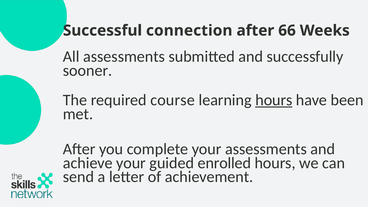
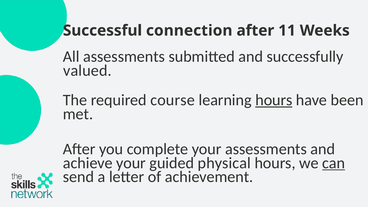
66: 66 -> 11
sooner: sooner -> valued
enrolled: enrolled -> physical
can underline: none -> present
